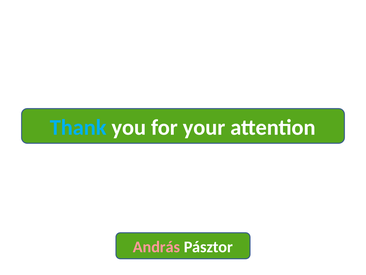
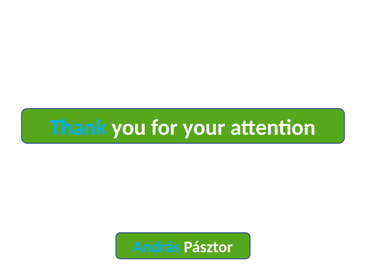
András colour: pink -> light blue
